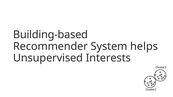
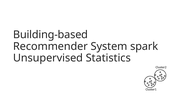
helps: helps -> spark
Interests: Interests -> Statistics
